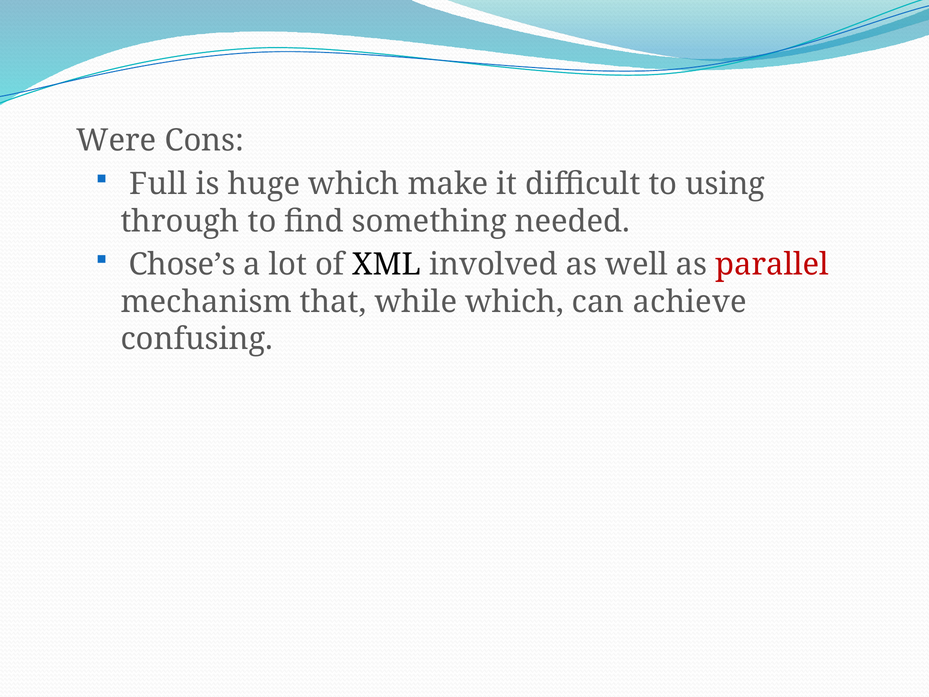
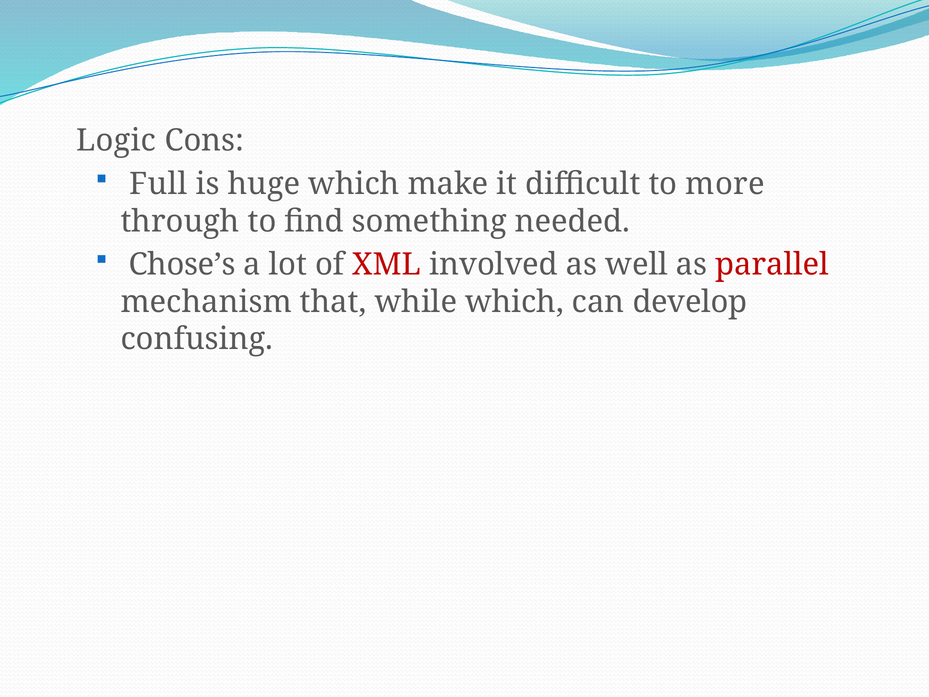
Were: Were -> Logic
using: using -> more
XML colour: black -> red
achieve: achieve -> develop
